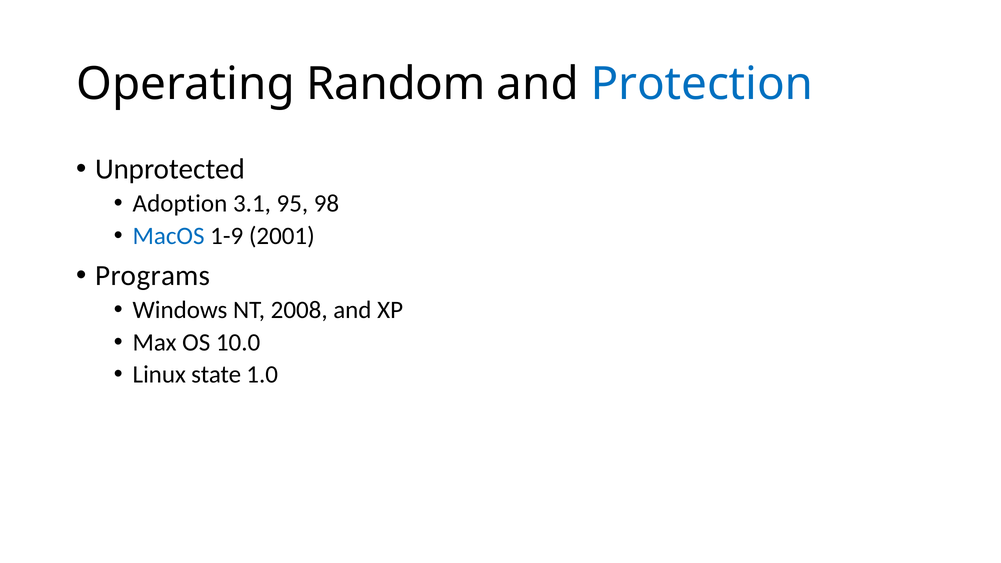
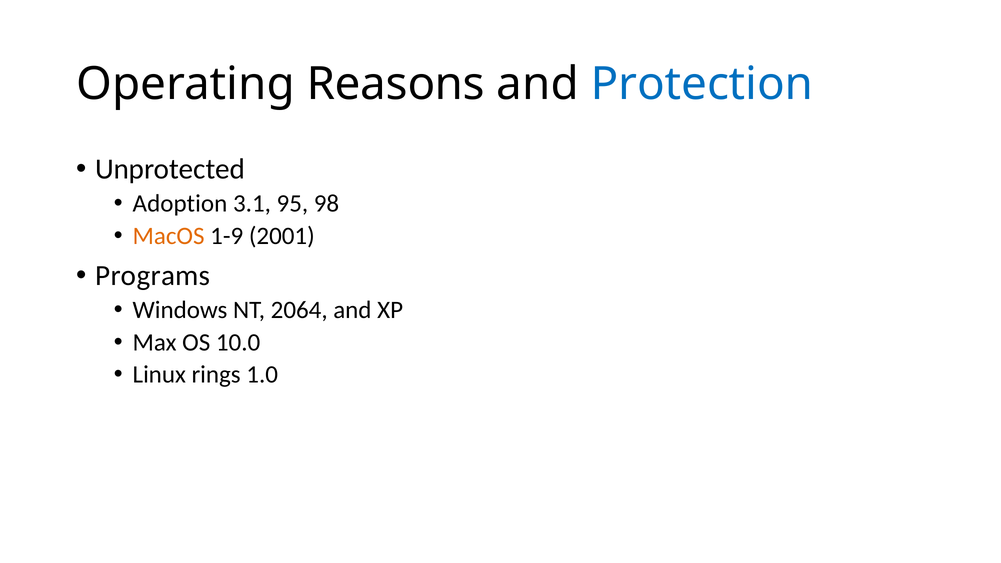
Random: Random -> Reasons
MacOS colour: blue -> orange
2008: 2008 -> 2064
state: state -> rings
